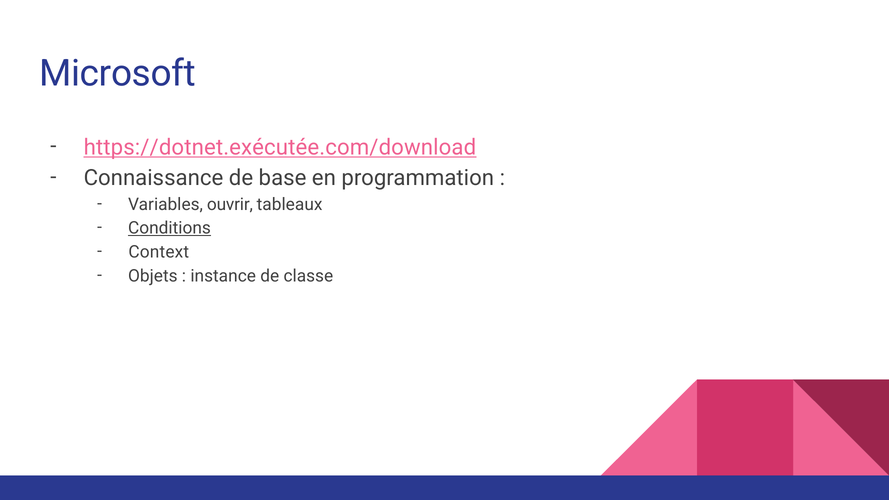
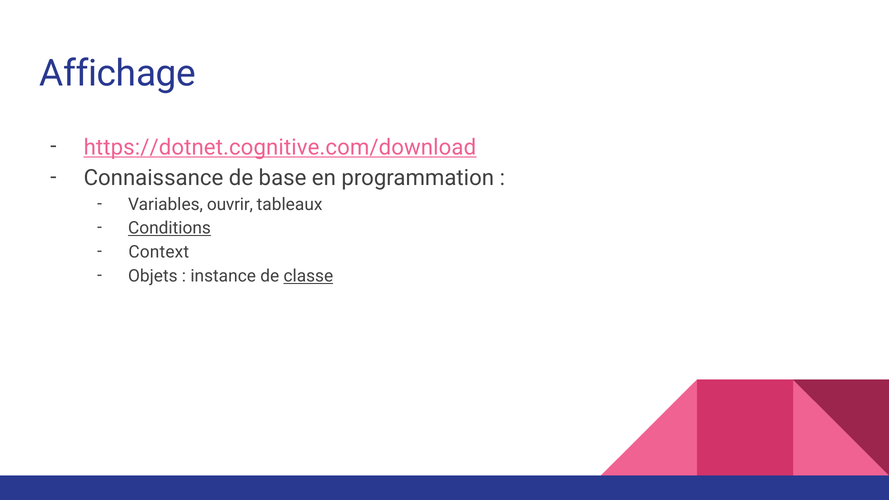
Microsoft: Microsoft -> Affichage
https://dotnet.exécutée.com/download: https://dotnet.exécutée.com/download -> https://dotnet.cognitive.com/download
classe underline: none -> present
